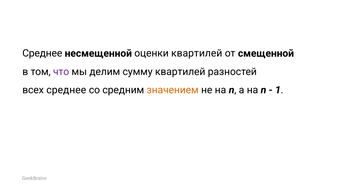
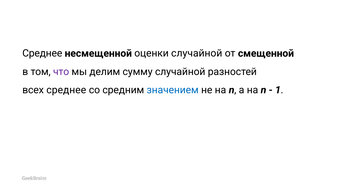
оценки квартилей: квартилей -> случайной
сумму квартилей: квартилей -> случайной
значением colour: orange -> blue
